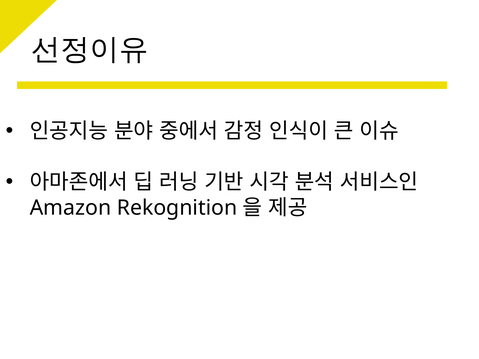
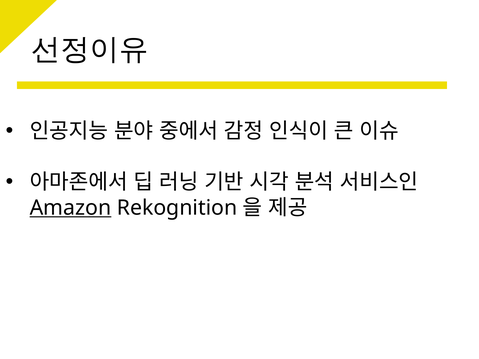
Amazon underline: none -> present
